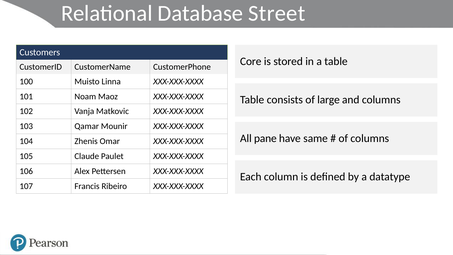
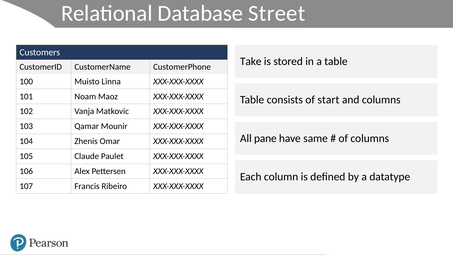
Core: Core -> Take
large: large -> start
